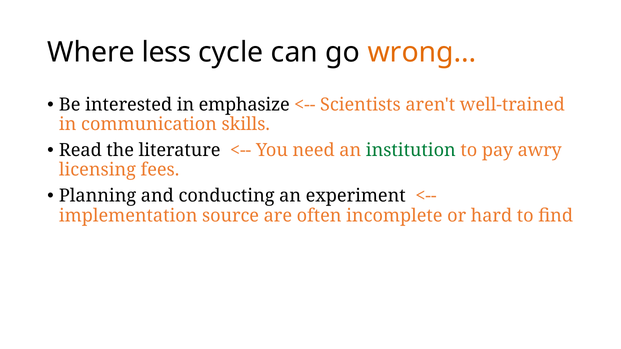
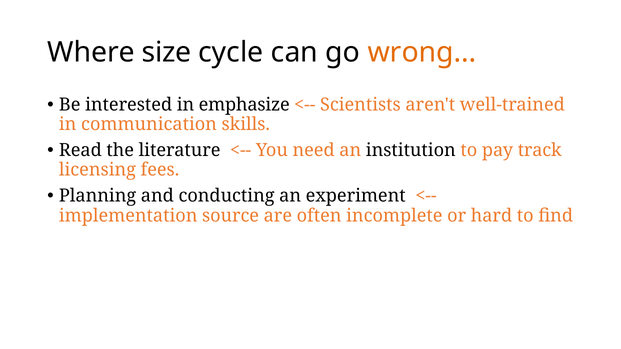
less: less -> size
institution colour: green -> black
awry: awry -> track
